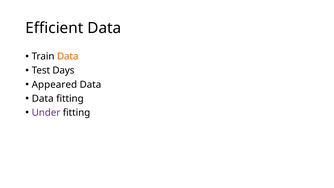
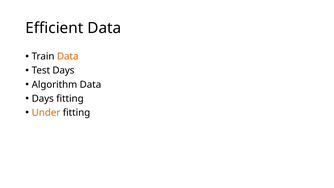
Appeared: Appeared -> Algorithm
Data at (43, 98): Data -> Days
Under colour: purple -> orange
